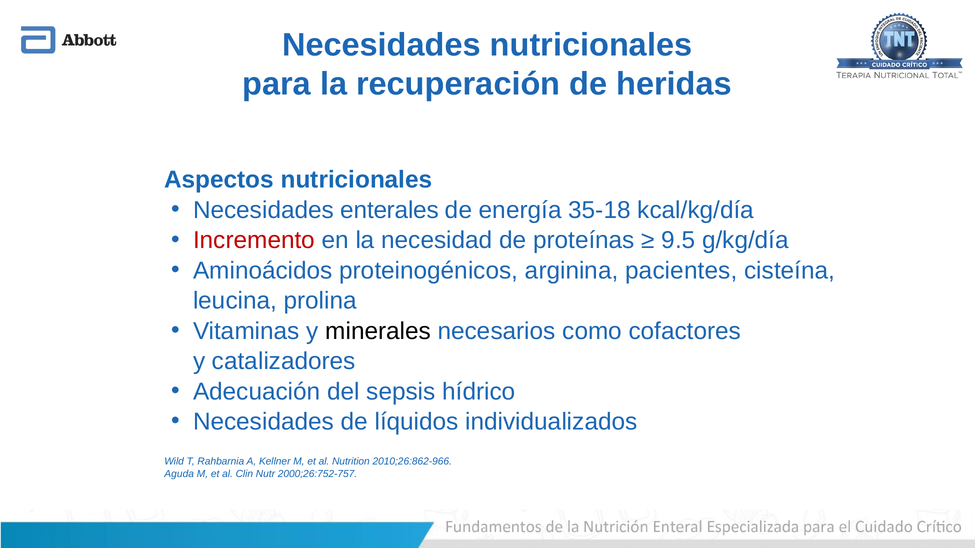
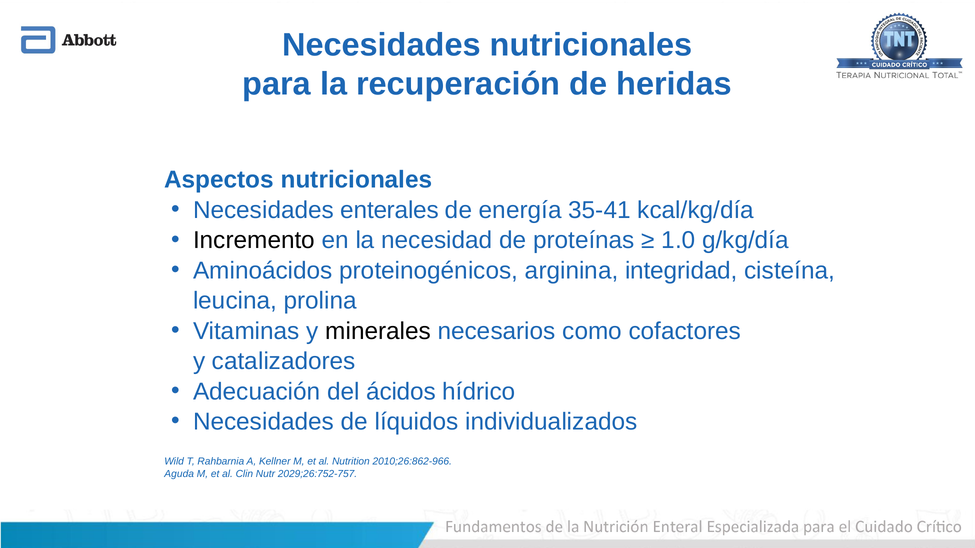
35-18: 35-18 -> 35-41
Incremento colour: red -> black
9.5: 9.5 -> 1.0
pacientes: pacientes -> integridad
sepsis: sepsis -> ácidos
2000;26:752-757: 2000;26:752-757 -> 2029;26:752-757
